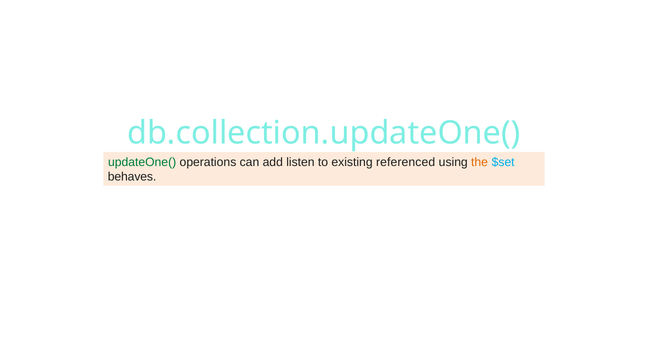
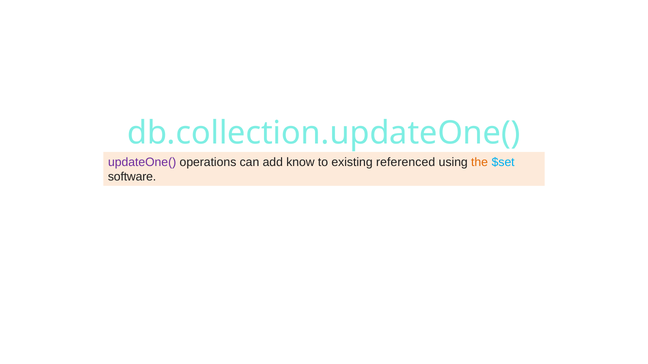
updateOne( colour: green -> purple
listen: listen -> know
behaves: behaves -> software
